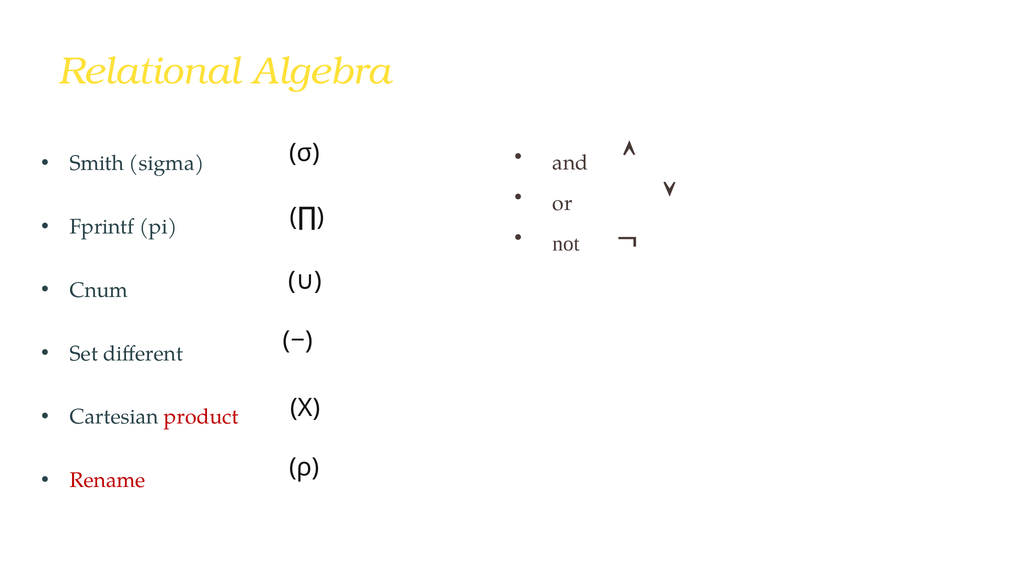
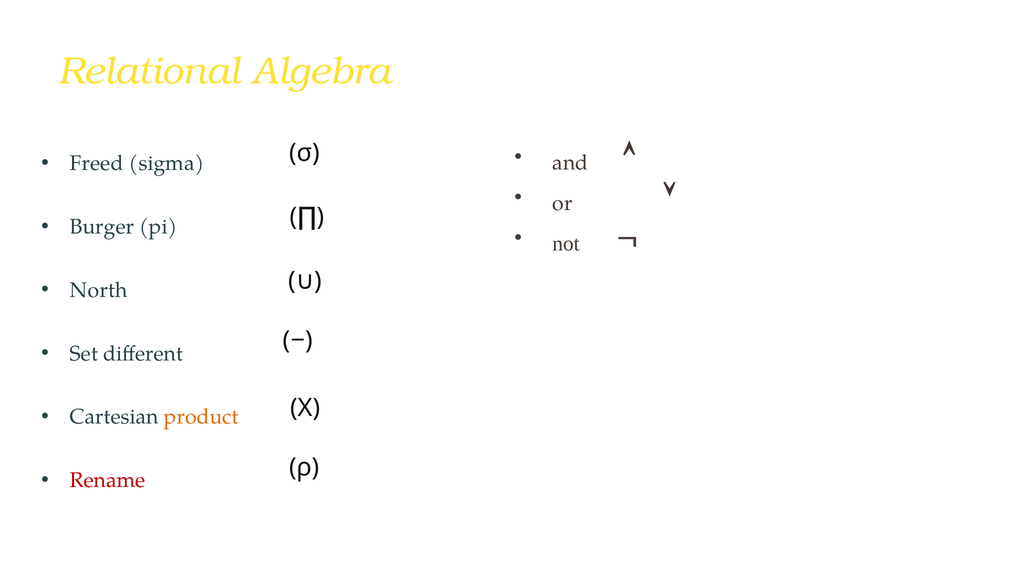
Smith: Smith -> Freed
Fprintf: Fprintf -> Burger
Cnum: Cnum -> North
product colour: red -> orange
